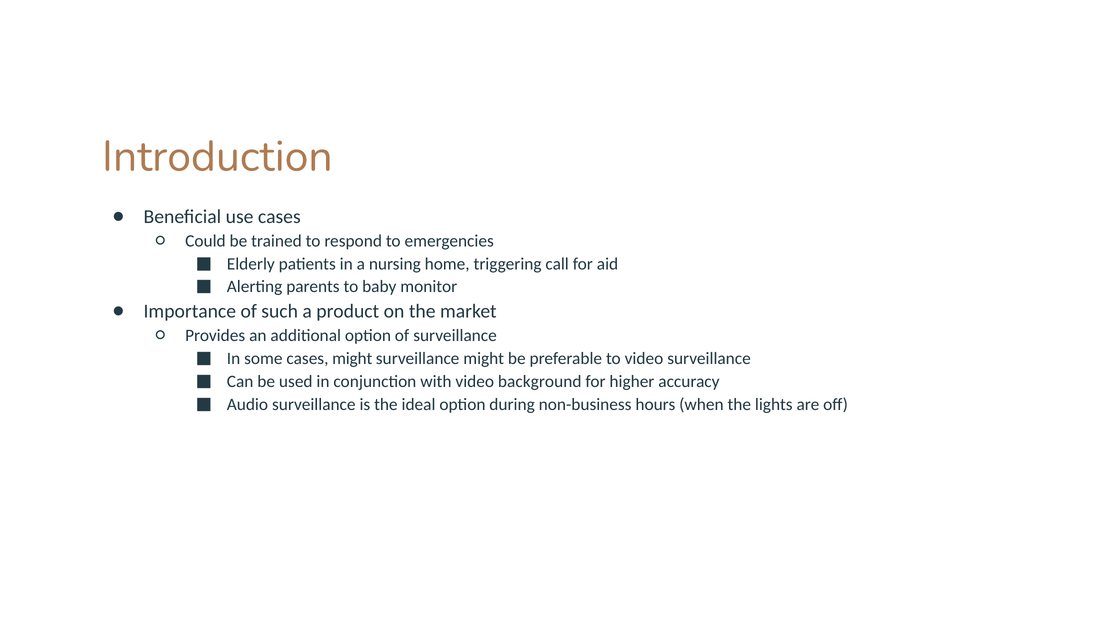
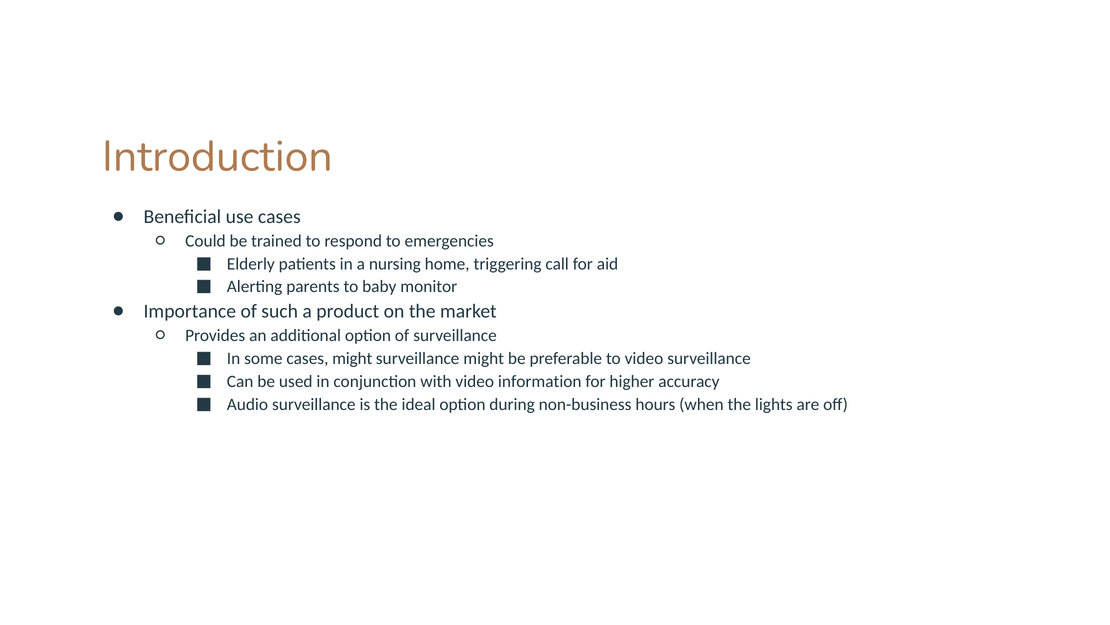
background: background -> information
